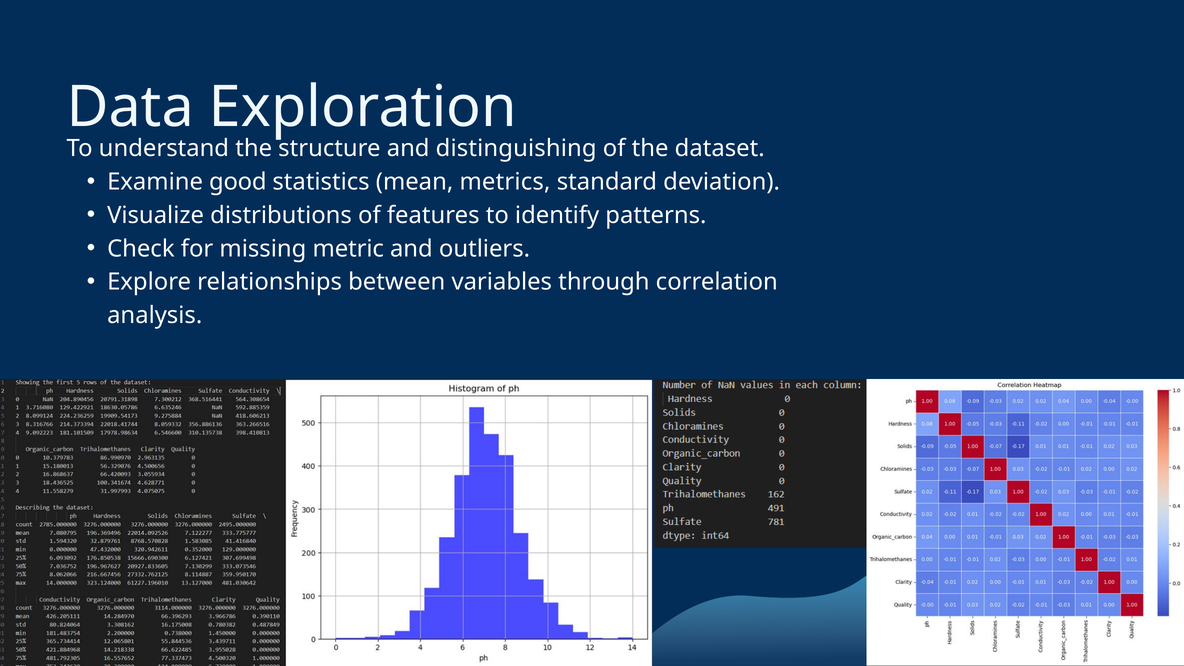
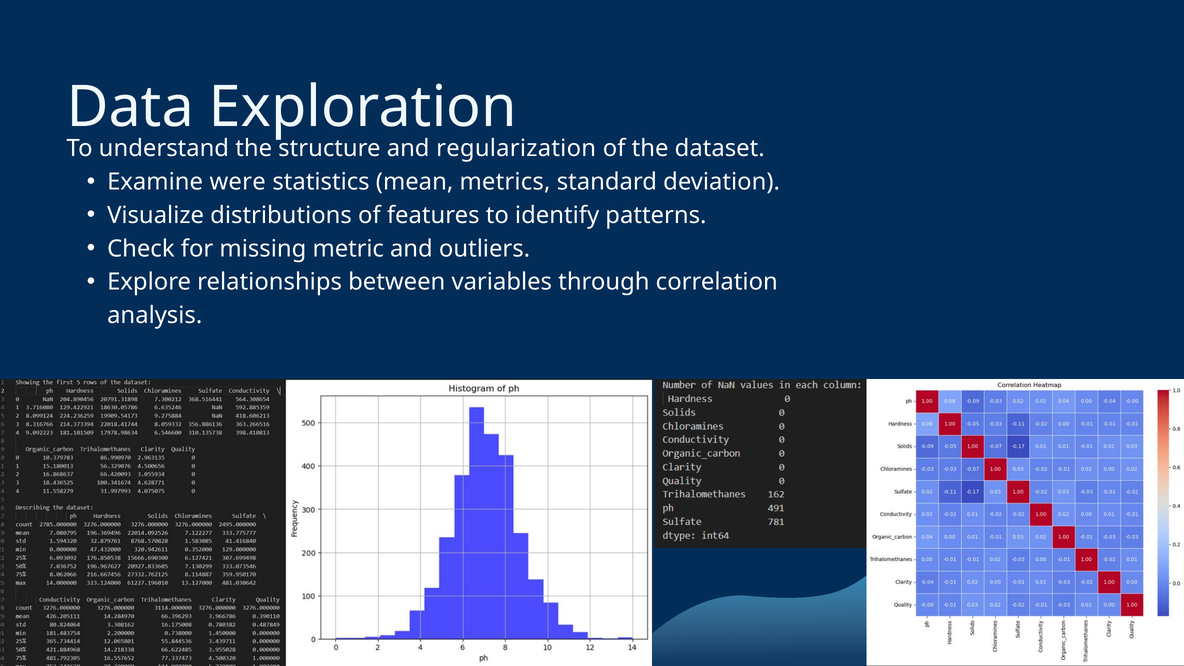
distinguishing: distinguishing -> regularization
good: good -> were
